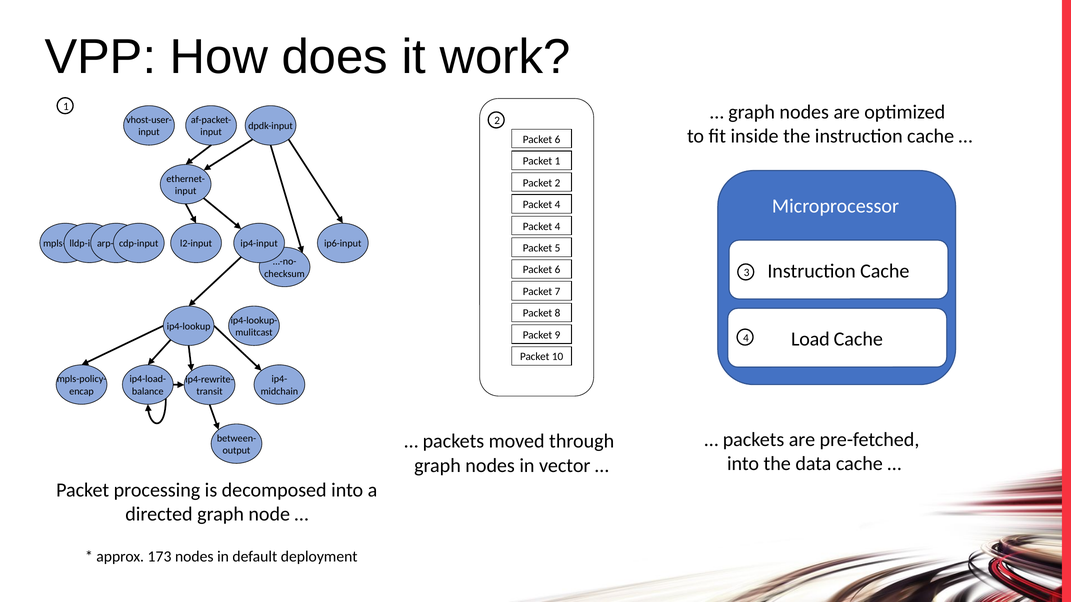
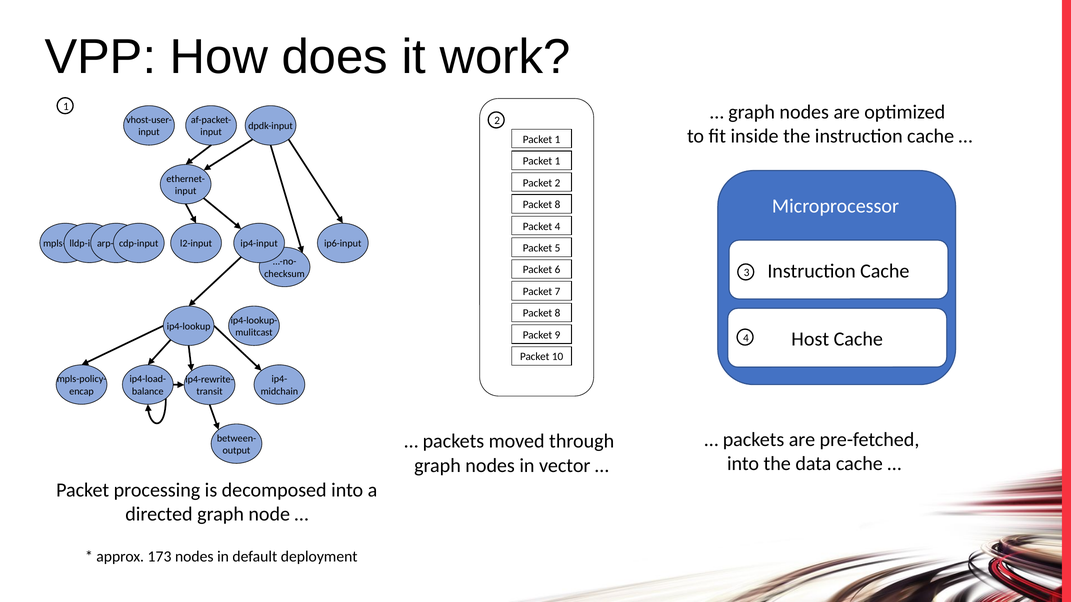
6 at (558, 140): 6 -> 1
4 at (558, 205): 4 -> 8
Load: Load -> Host
